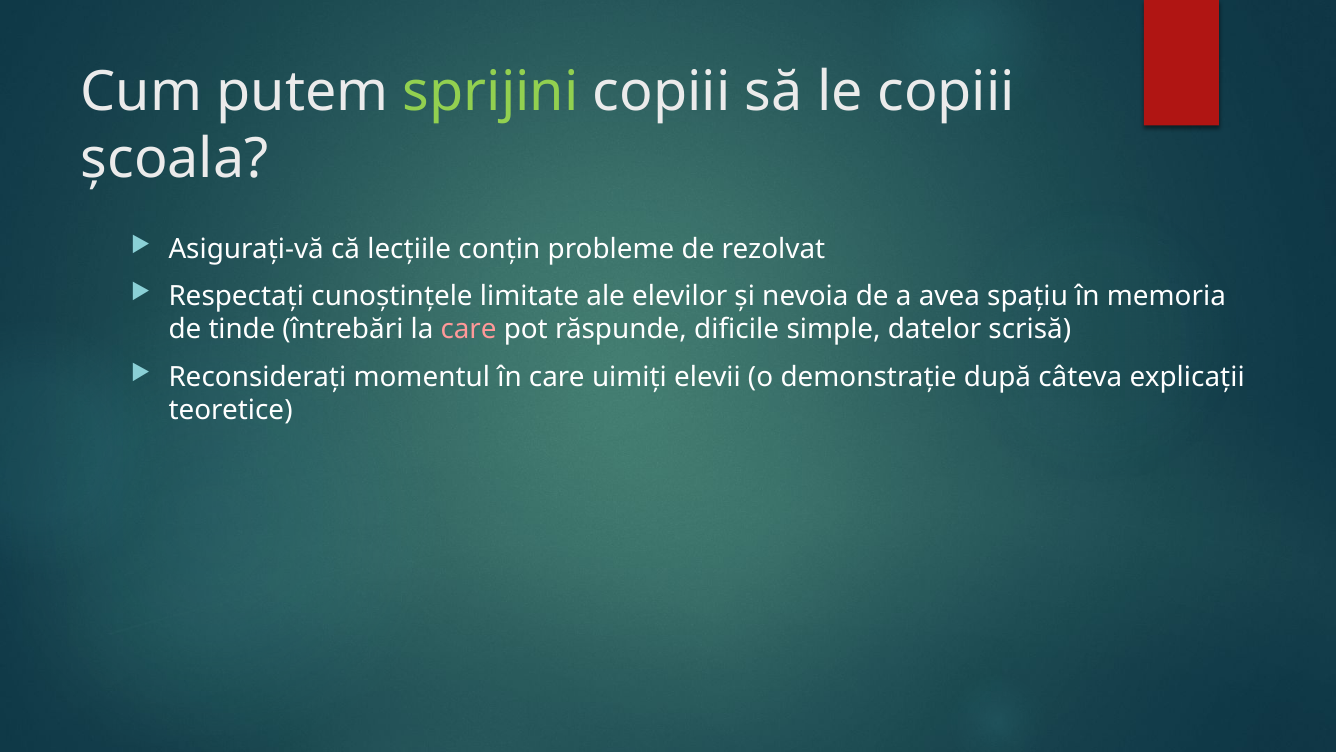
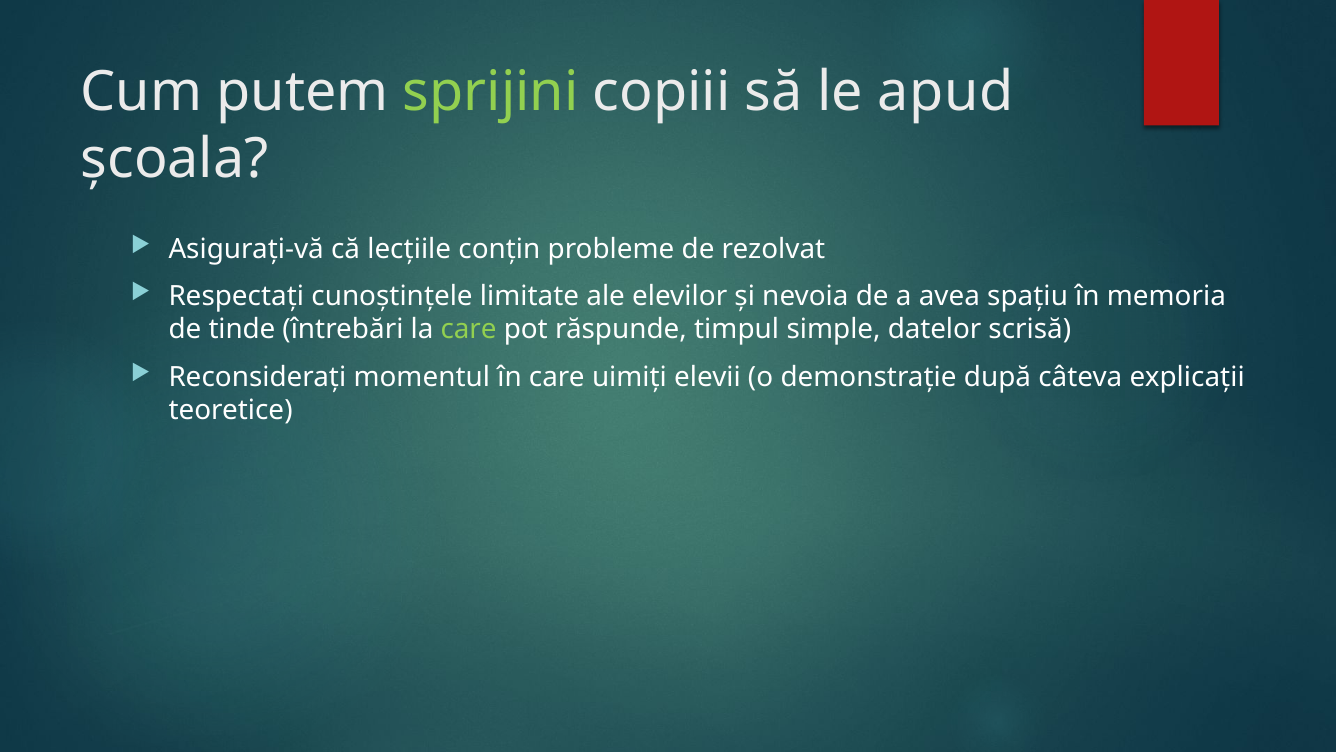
le copiii: copiii -> apud
care at (469, 329) colour: pink -> light green
dificile: dificile -> timpul
